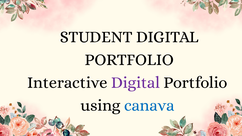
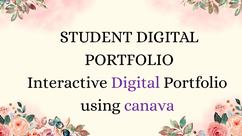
canava colour: blue -> purple
